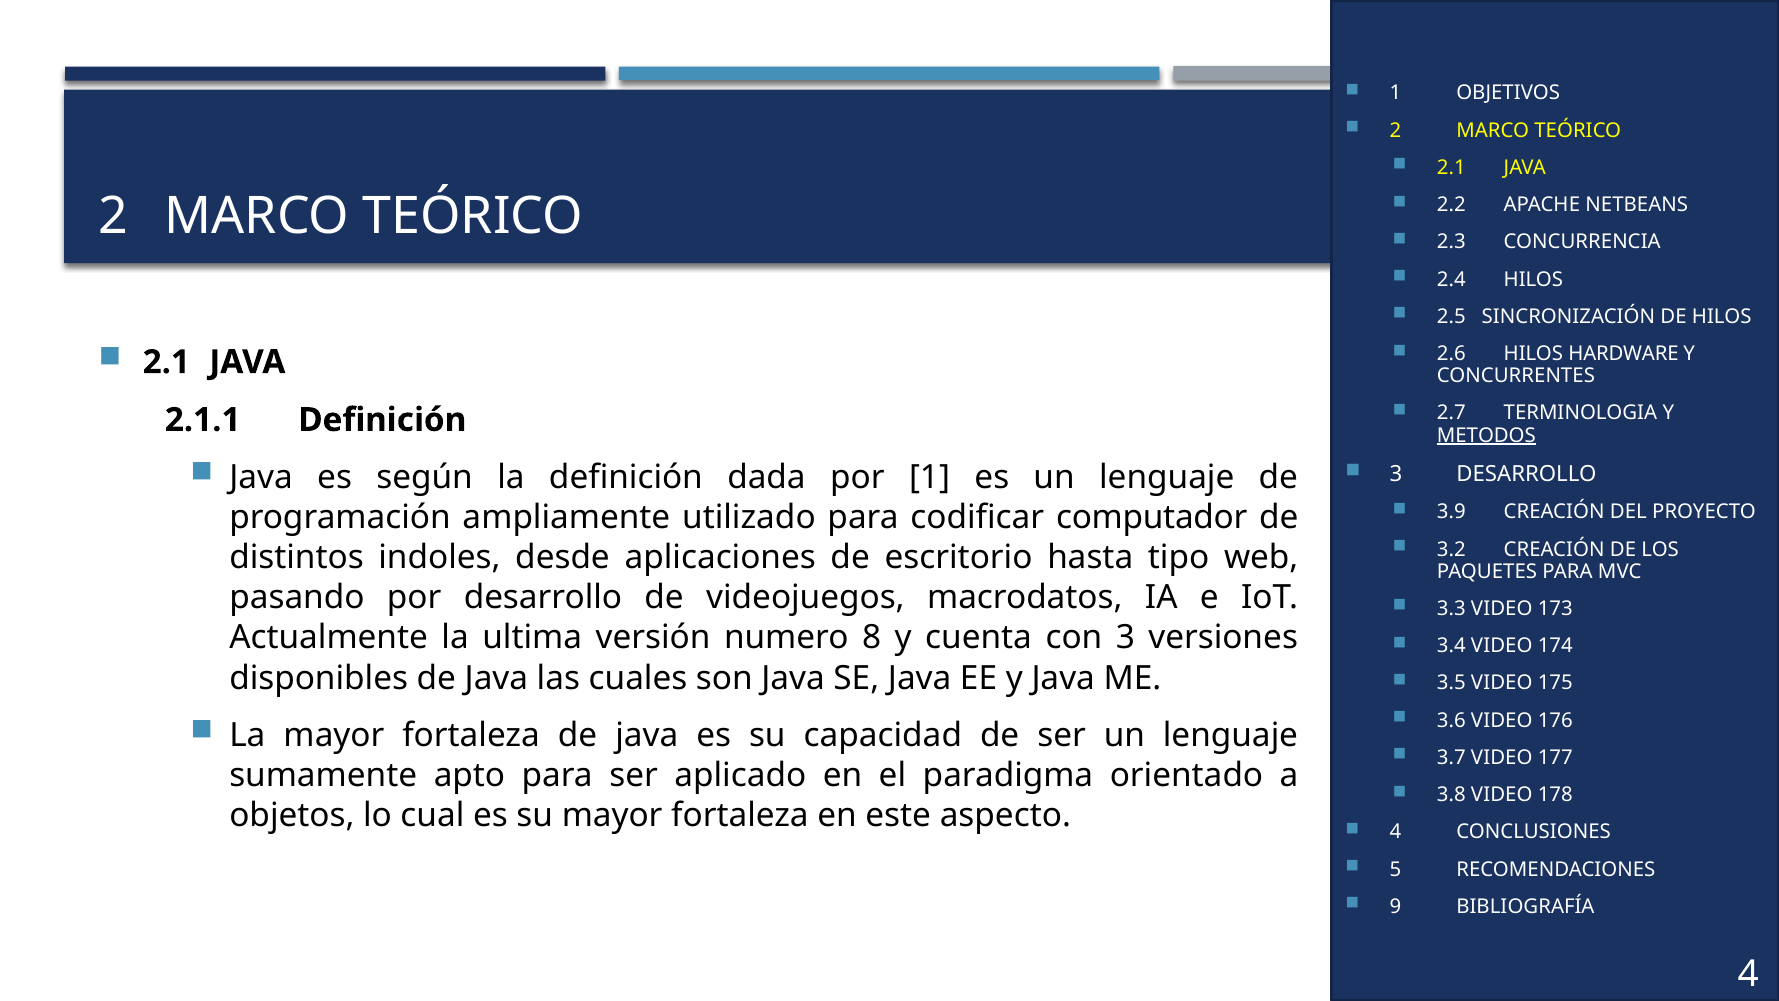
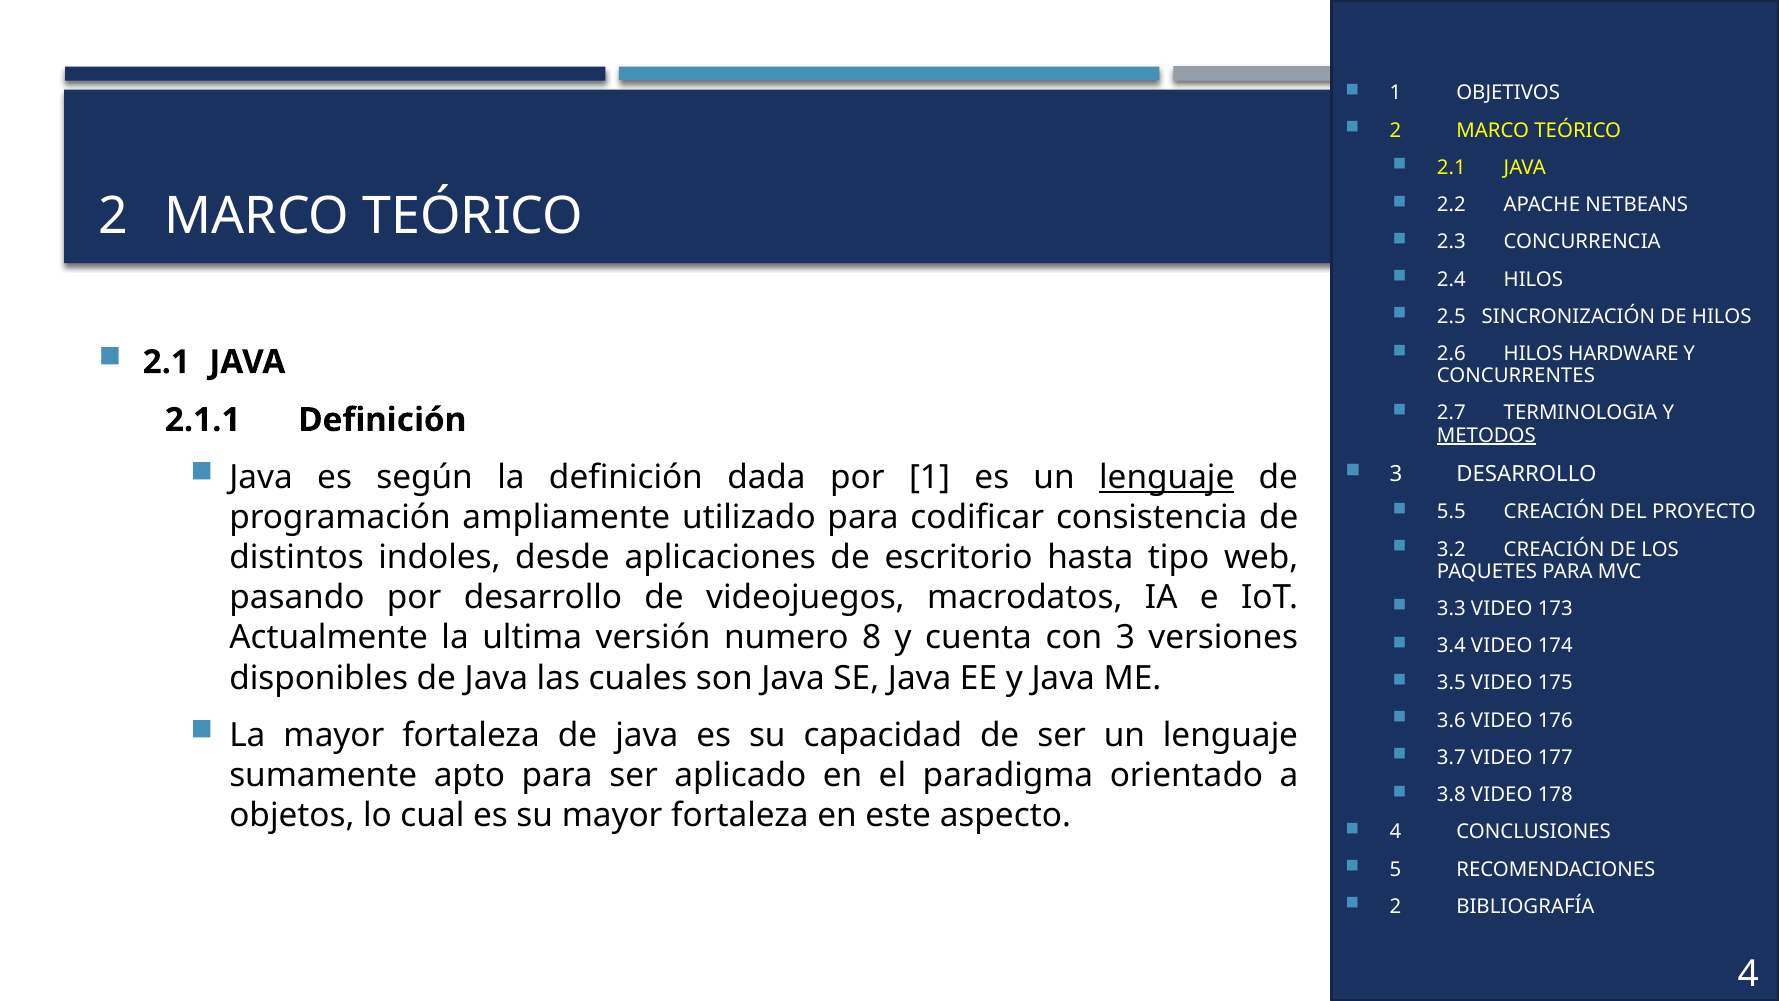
lenguaje at (1167, 478) underline: none -> present
3.9: 3.9 -> 5.5
computador: computador -> consistencia
9 at (1396, 906): 9 -> 2
